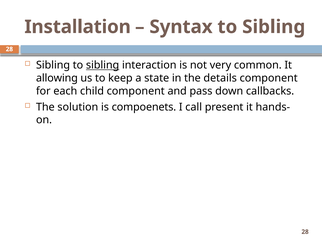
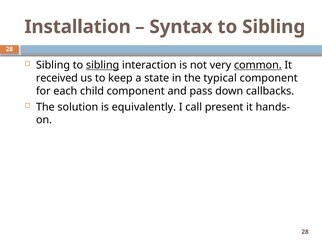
common underline: none -> present
allowing: allowing -> received
details: details -> typical
compoenets: compoenets -> equivalently
